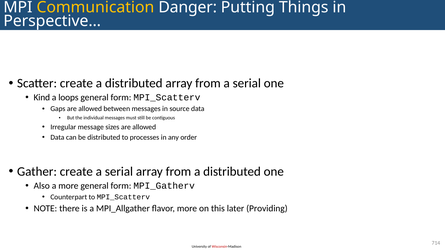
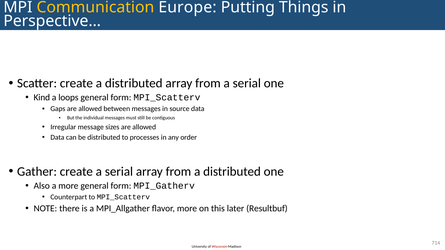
Danger: Danger -> Europe
Providing: Providing -> Resultbuf
